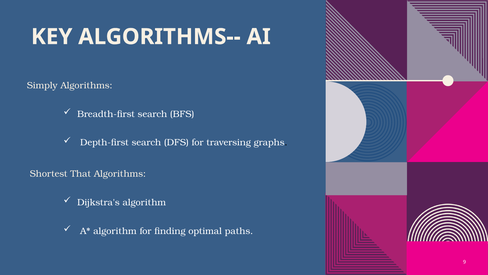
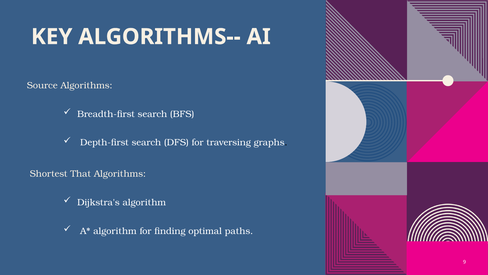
Simply: Simply -> Source
